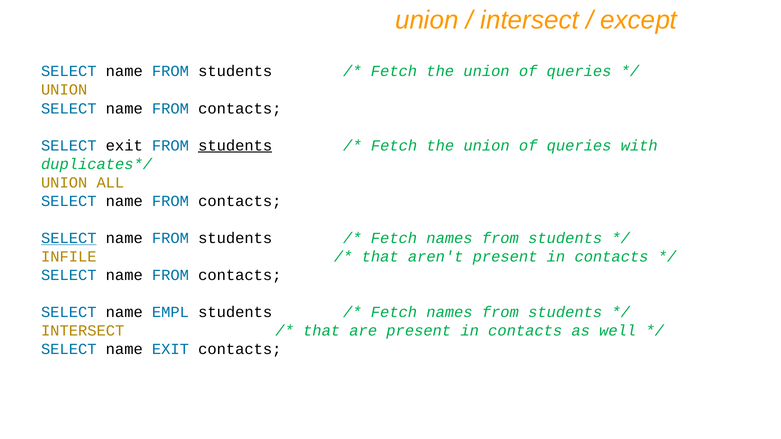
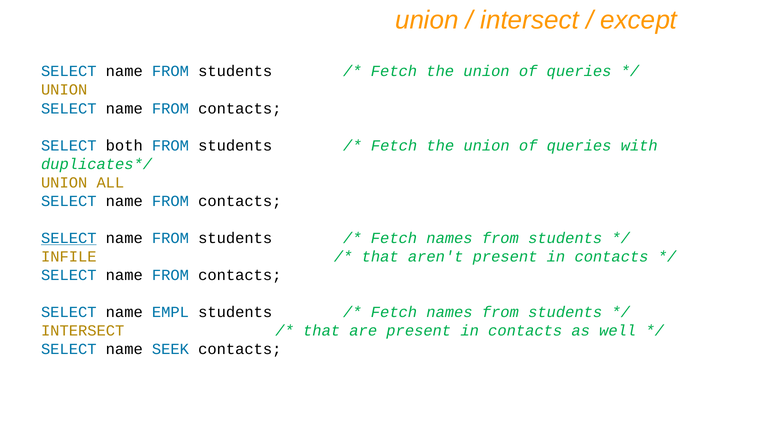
SELECT exit: exit -> both
students at (235, 146) underline: present -> none
name EXIT: EXIT -> SEEK
